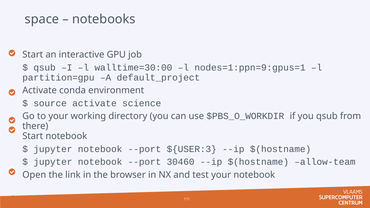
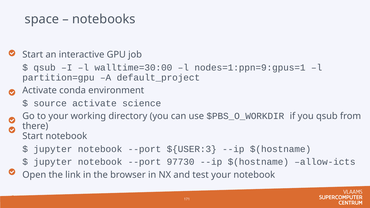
30460: 30460 -> 97730
allow-team: allow-team -> allow-icts
